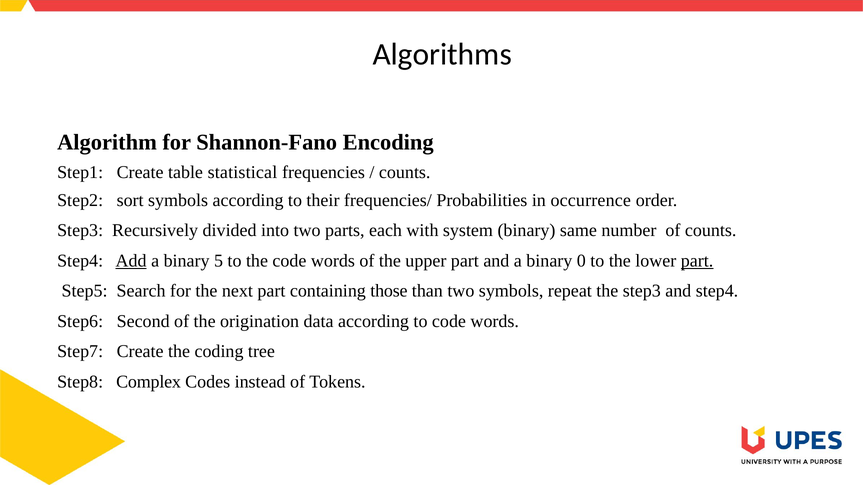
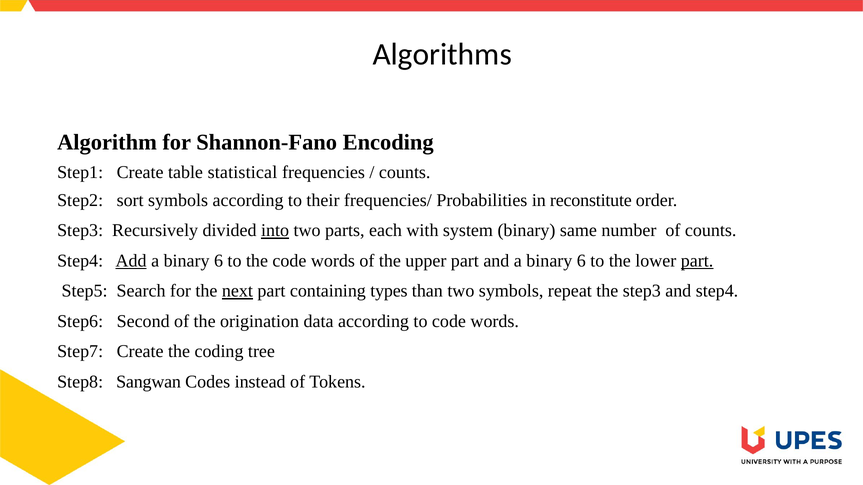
occurrence: occurrence -> reconstitute
into underline: none -> present
5 at (219, 261): 5 -> 6
and a binary 0: 0 -> 6
next underline: none -> present
those: those -> types
Complex: Complex -> Sangwan
